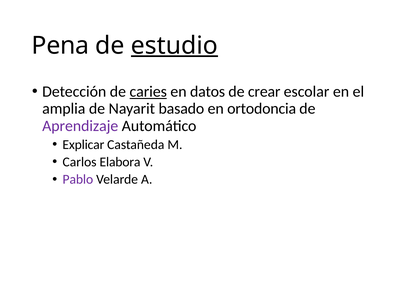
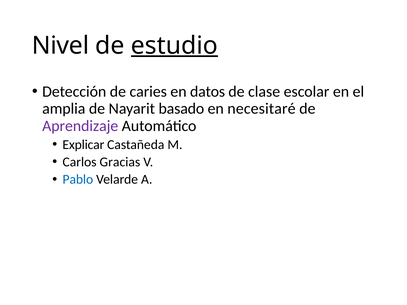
Pena: Pena -> Nivel
caries underline: present -> none
crear: crear -> clase
ortodoncia: ortodoncia -> necesitaré
Elabora: Elabora -> Gracias
Pablo colour: purple -> blue
